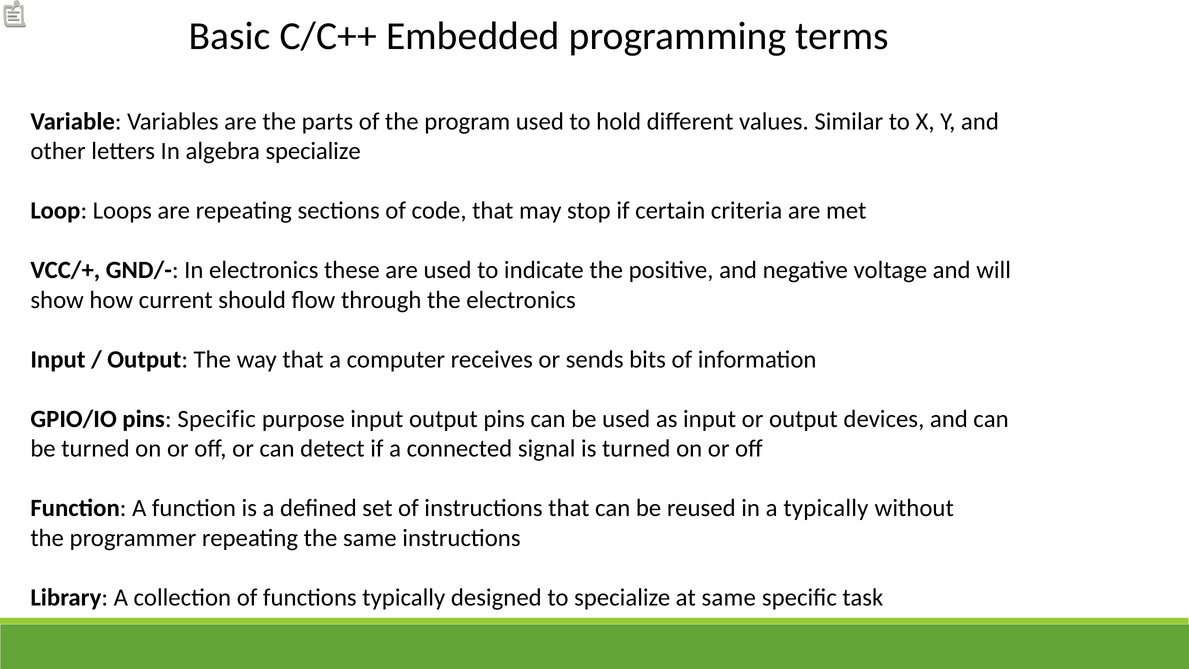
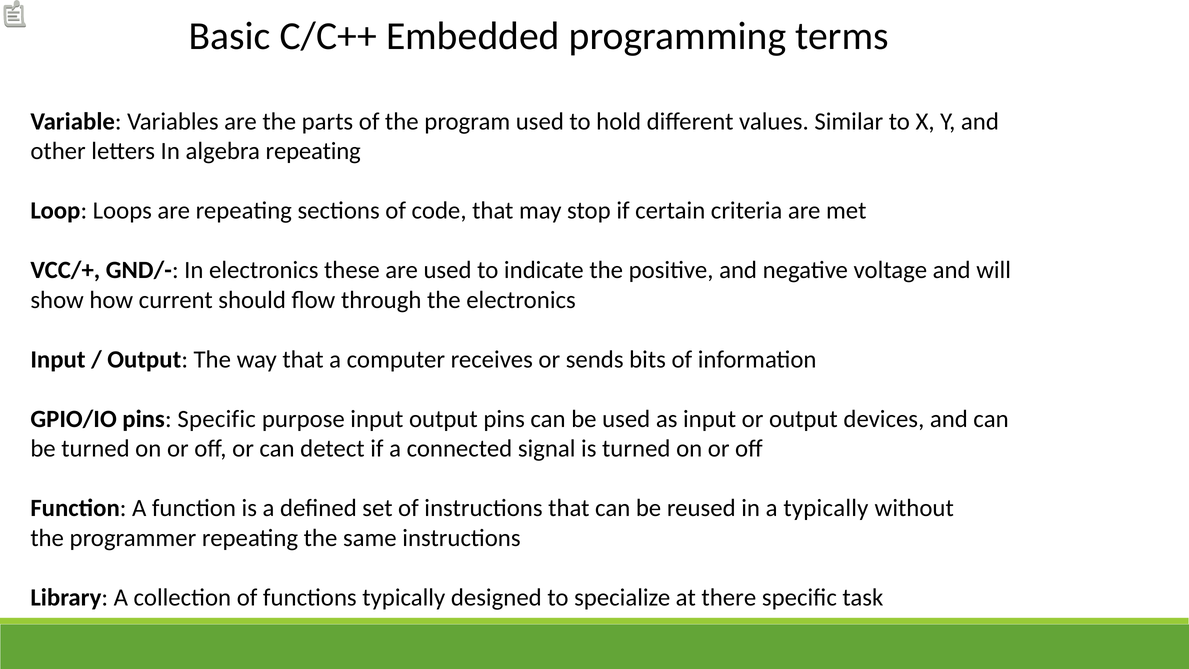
algebra specialize: specialize -> repeating
at same: same -> there
